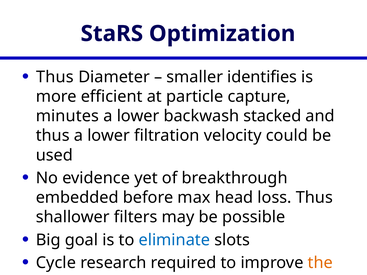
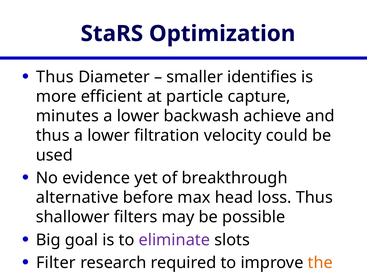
stacked: stacked -> achieve
embedded: embedded -> alternative
eliminate colour: blue -> purple
Cycle: Cycle -> Filter
